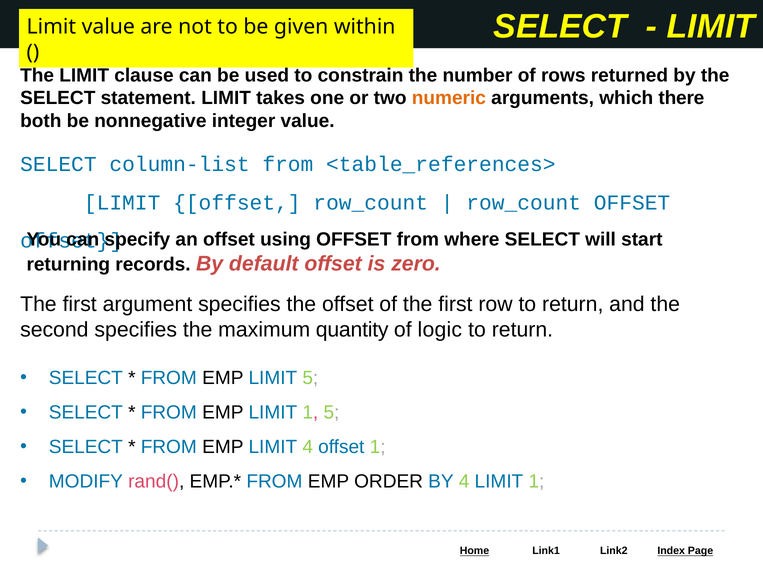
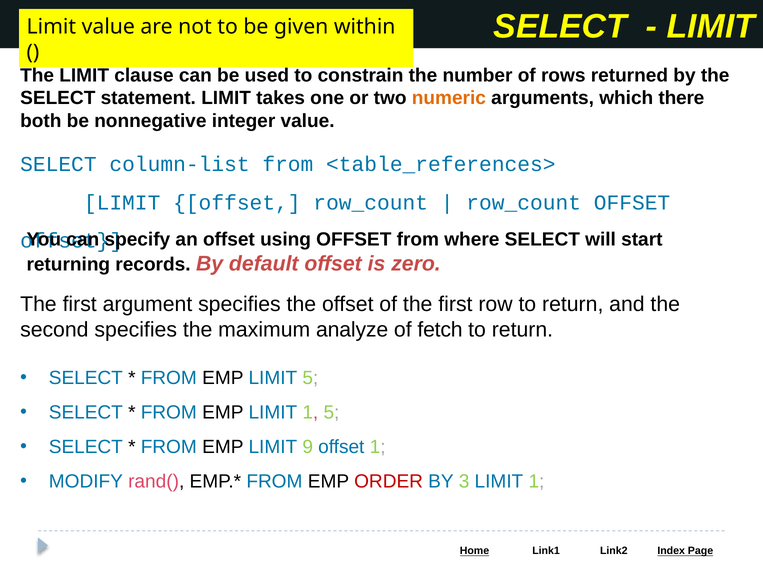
quantity: quantity -> analyze
logic: logic -> fetch
LIMIT 4: 4 -> 9
ORDER colour: black -> red
BY 4: 4 -> 3
